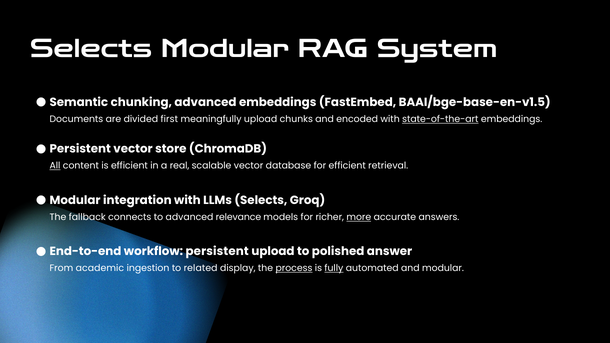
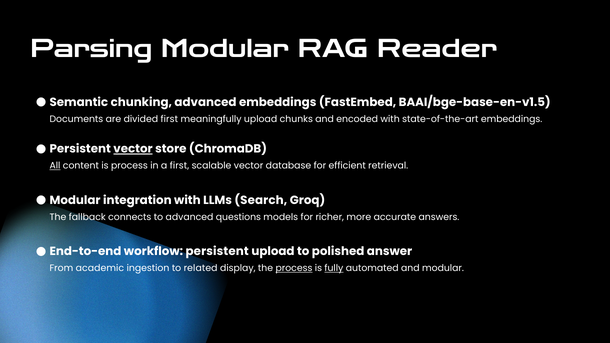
Selects at (91, 49): Selects -> Parsing
System: System -> Reader
state-of-the-art underline: present -> none
vector at (133, 149) underline: none -> present
is efficient: efficient -> process
a real: real -> first
LLMs Selects: Selects -> Search
relevance: relevance -> questions
more underline: present -> none
